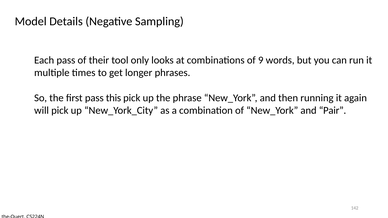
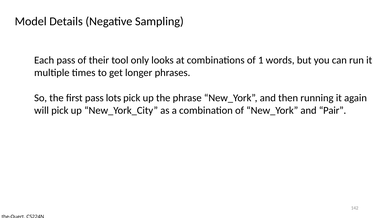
9: 9 -> 1
this: this -> lots
